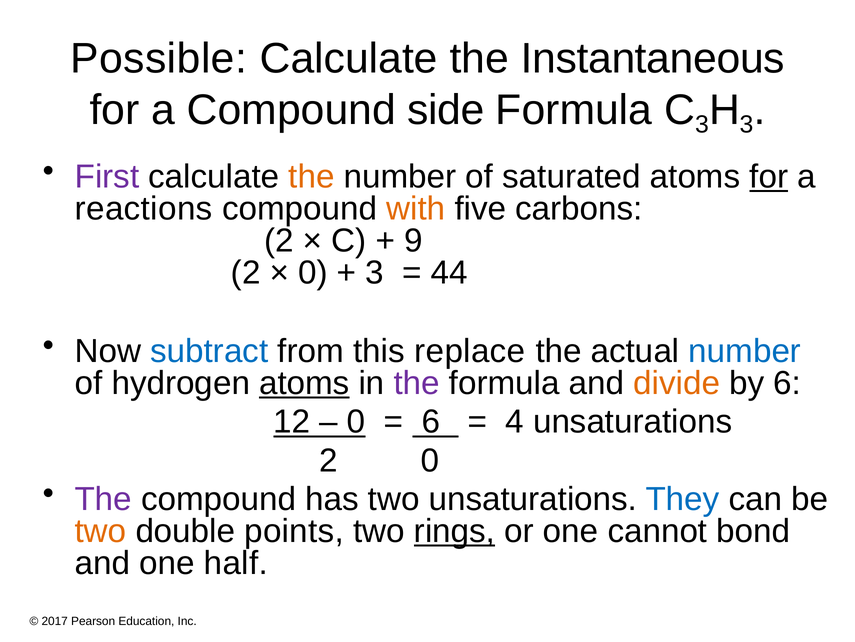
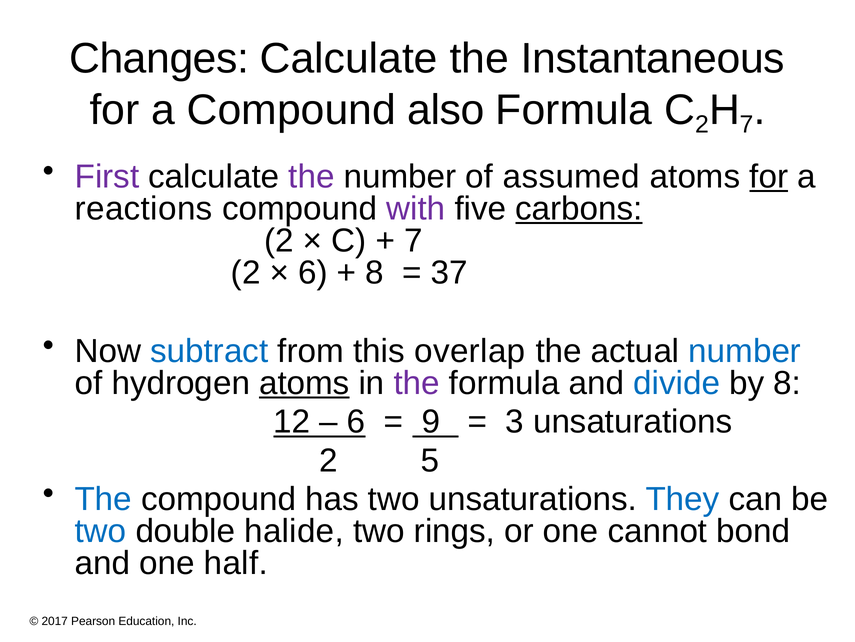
Possible: Possible -> Changes
side: side -> also
C 3: 3 -> 2
3 at (747, 124): 3 -> 7
the at (311, 176) colour: orange -> purple
saturated: saturated -> assumed
with colour: orange -> purple
carbons underline: none -> present
9 at (413, 240): 9 -> 7
0 at (313, 272): 0 -> 6
3 at (375, 272): 3 -> 8
44: 44 -> 37
replace: replace -> overlap
divide colour: orange -> blue
by 6: 6 -> 8
0 at (356, 421): 0 -> 6
6 at (431, 421): 6 -> 9
4: 4 -> 3
2 0: 0 -> 5
The at (103, 499) colour: purple -> blue
two at (101, 531) colour: orange -> blue
points: points -> halide
rings underline: present -> none
